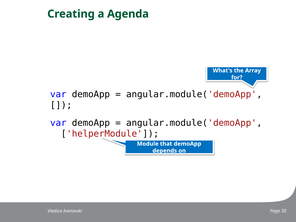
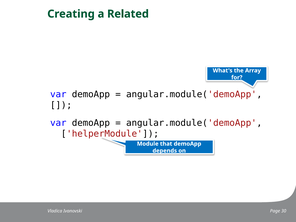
Agenda: Agenda -> Related
